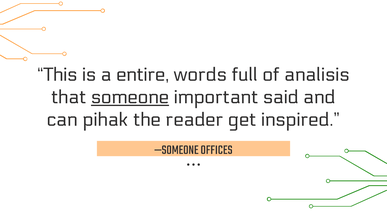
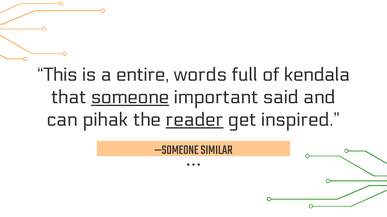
analisis: analisis -> kendala
reader underline: none -> present
OFFICES: OFFICES -> SIMILAR
